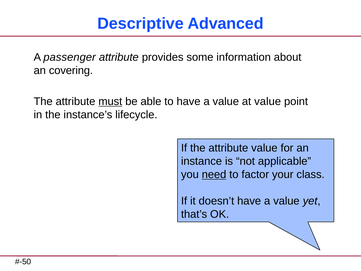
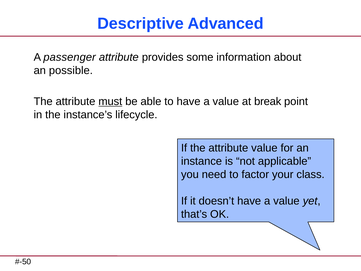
covering: covering -> possible
at value: value -> break
need underline: present -> none
